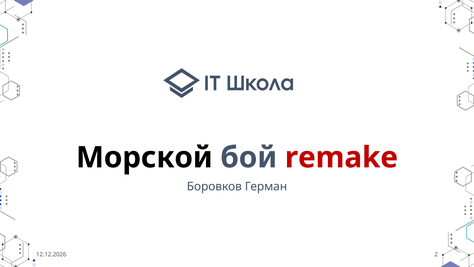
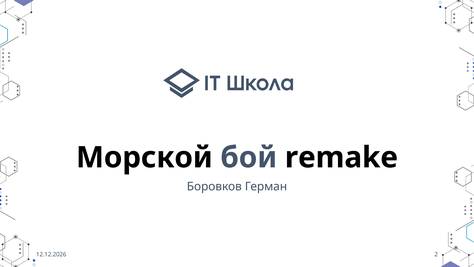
remake colour: red -> black
